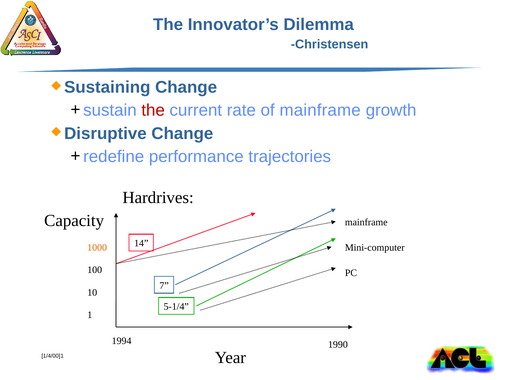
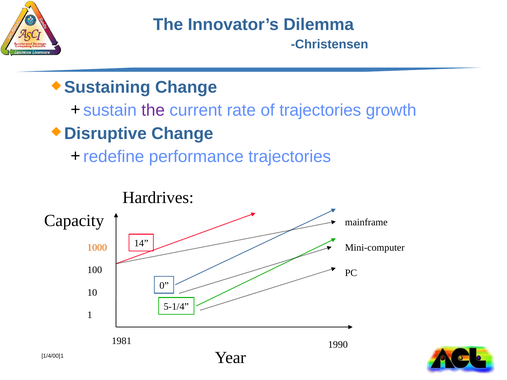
the at (153, 110) colour: red -> purple
of mainframe: mainframe -> trajectories
7: 7 -> 0
1994: 1994 -> 1981
